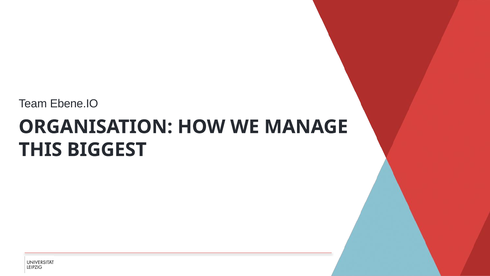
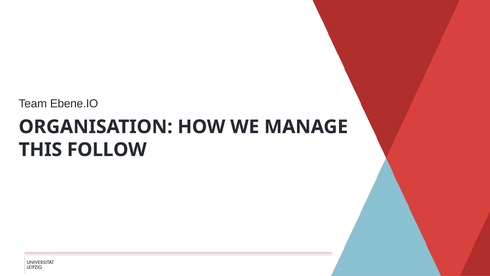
BIGGEST: BIGGEST -> FOLLOW
